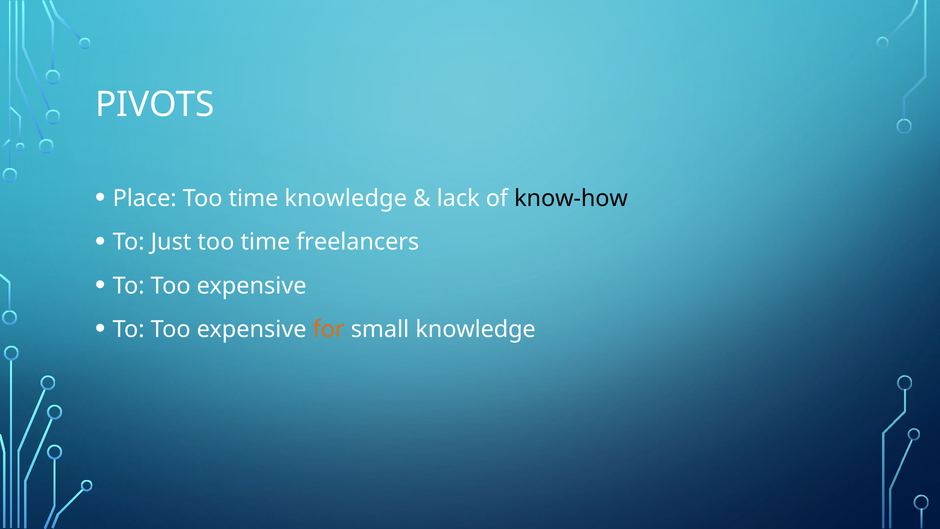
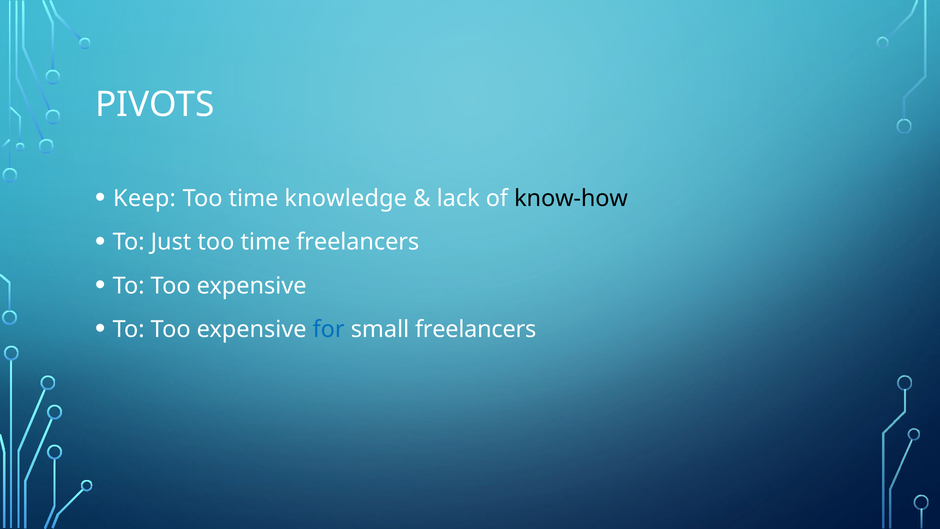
Place: Place -> Keep
for colour: orange -> blue
small knowledge: knowledge -> freelancers
